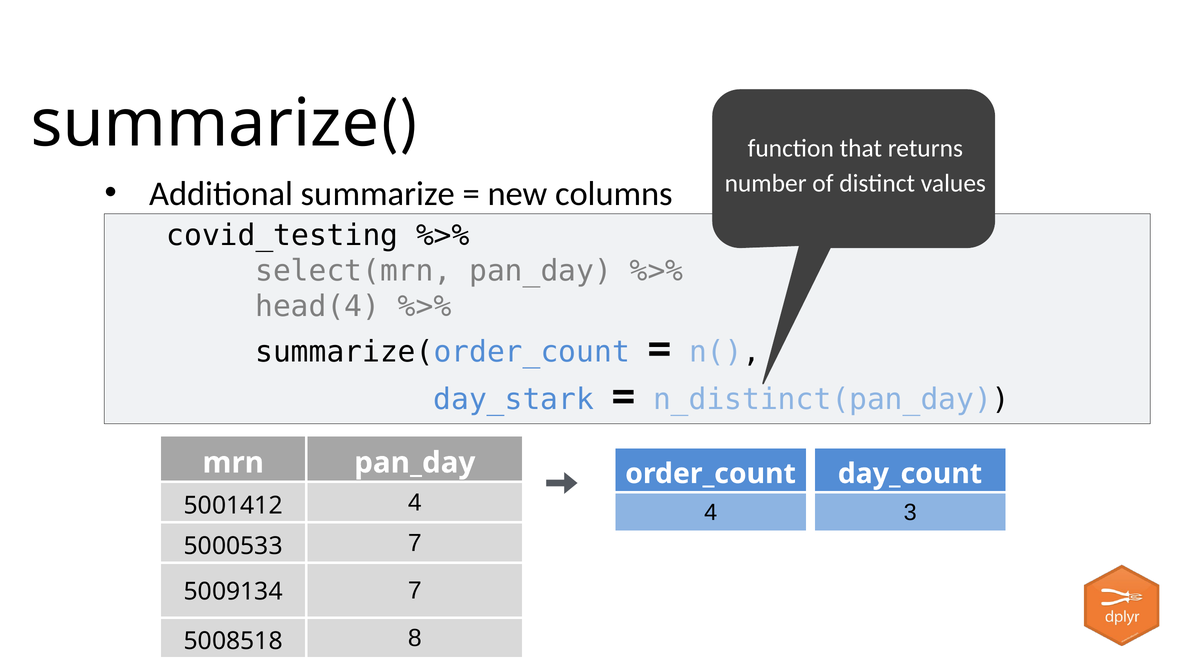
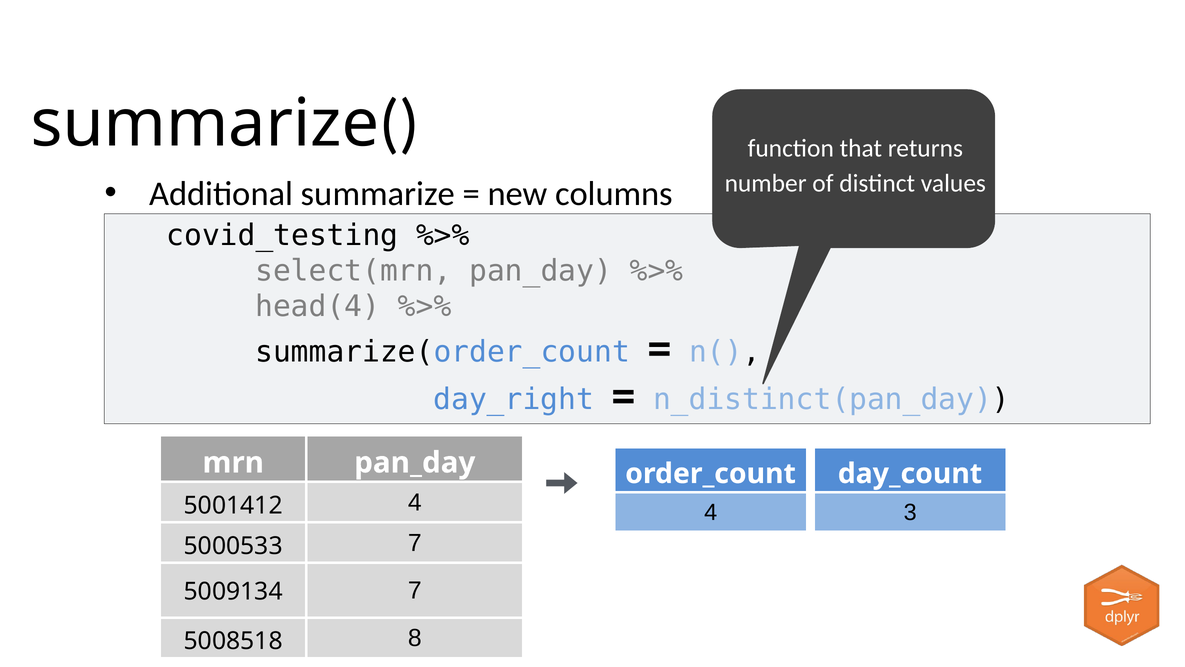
day_stark: day_stark -> day_right
